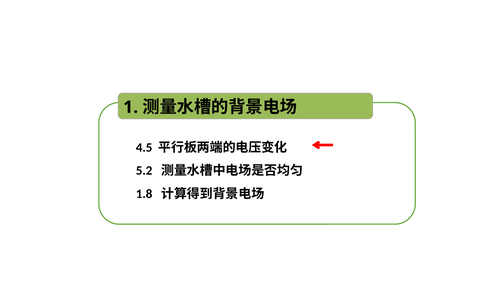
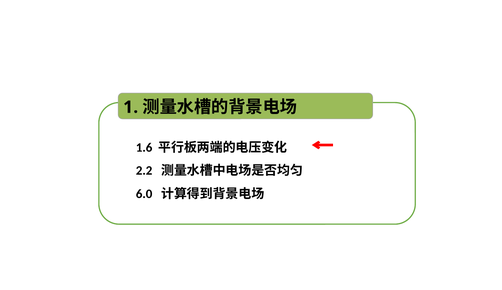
4.5: 4.5 -> 1.6
5.2: 5.2 -> 2.2
1.8: 1.8 -> 6.0
